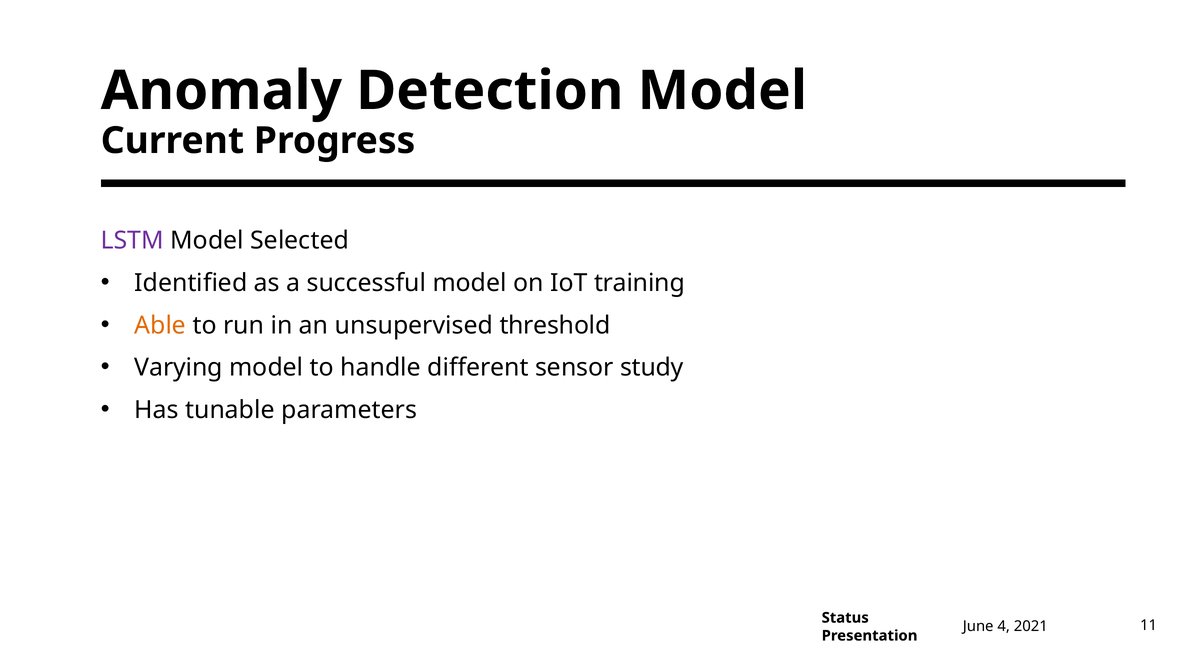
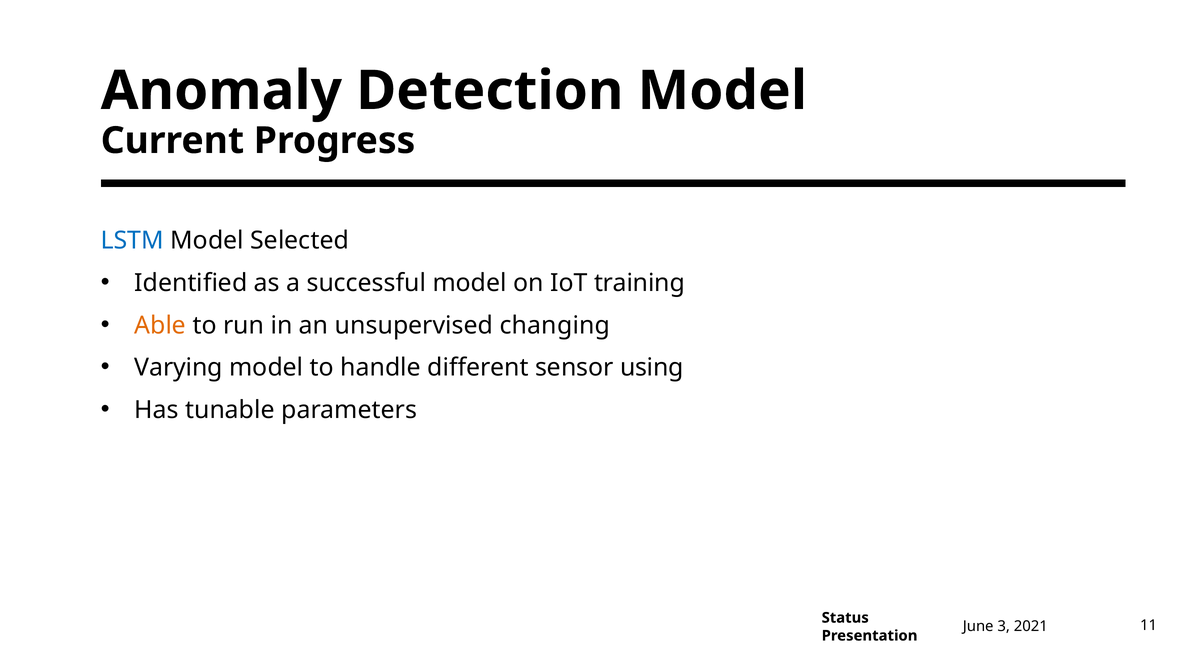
LSTM colour: purple -> blue
threshold: threshold -> changing
study: study -> using
4: 4 -> 3
